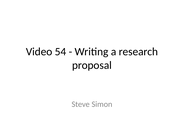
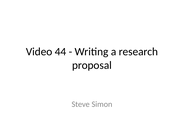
54: 54 -> 44
